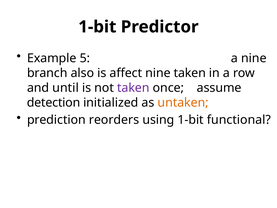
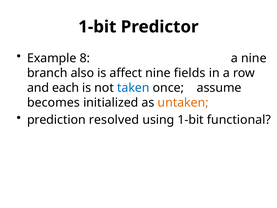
5: 5 -> 8
nine taken: taken -> fields
until: until -> each
taken at (133, 88) colour: purple -> blue
detection: detection -> becomes
reorders: reorders -> resolved
